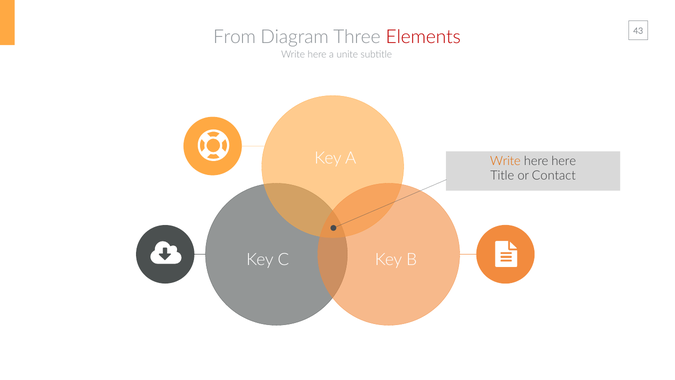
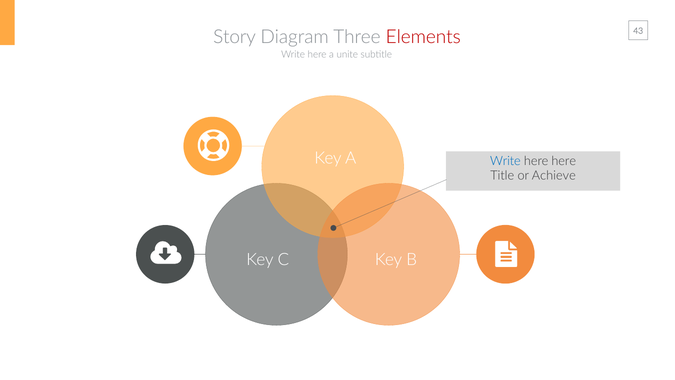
From: From -> Story
Write at (505, 161) colour: orange -> blue
Contact: Contact -> Achieve
